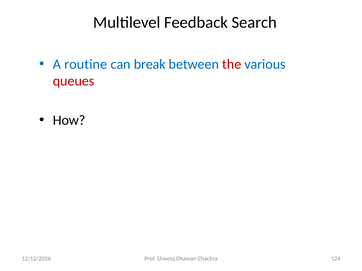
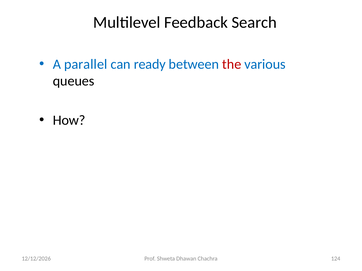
routine: routine -> parallel
break: break -> ready
queues colour: red -> black
